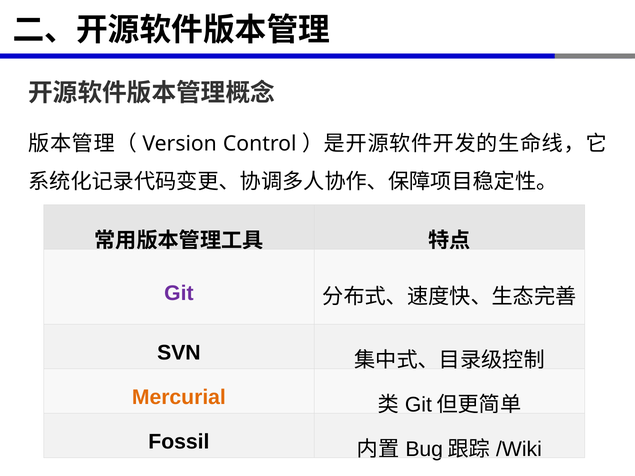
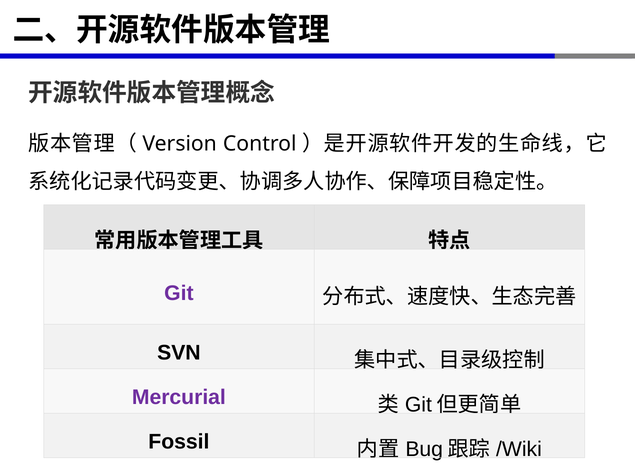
Mercurial colour: orange -> purple
